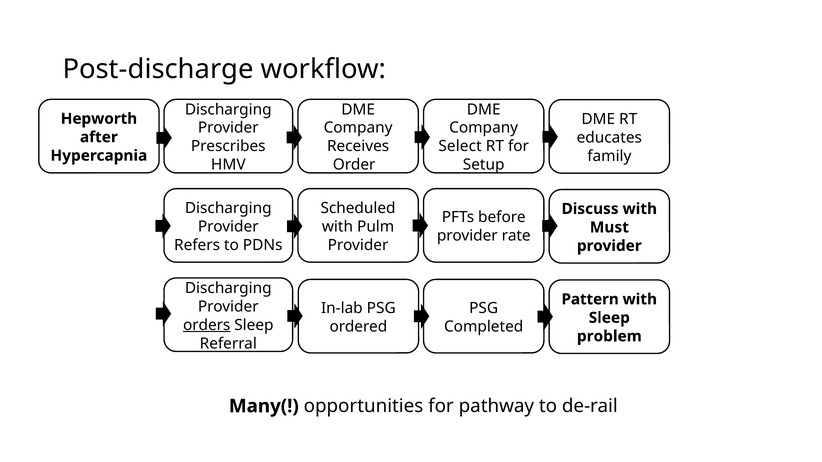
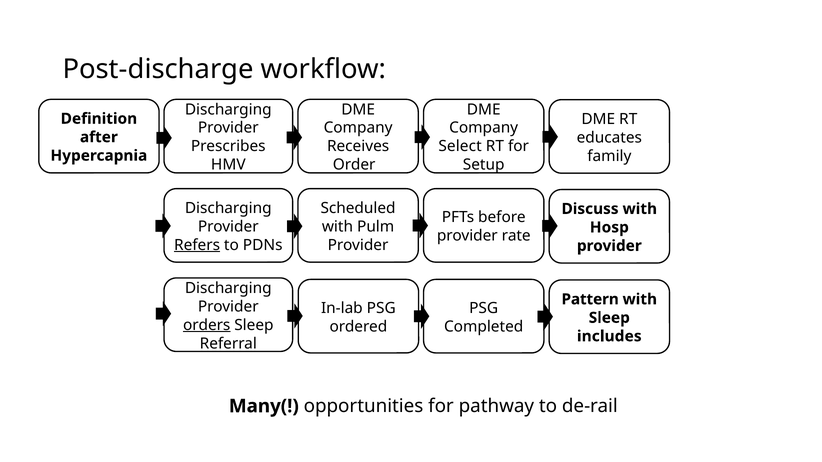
Hepworth: Hepworth -> Definition
Must: Must -> Hosp
Refers underline: none -> present
problem: problem -> includes
